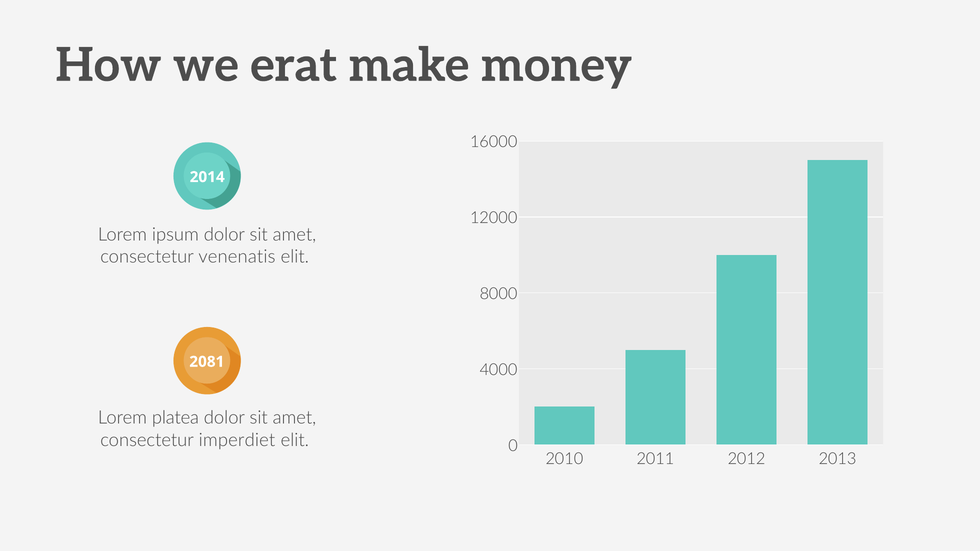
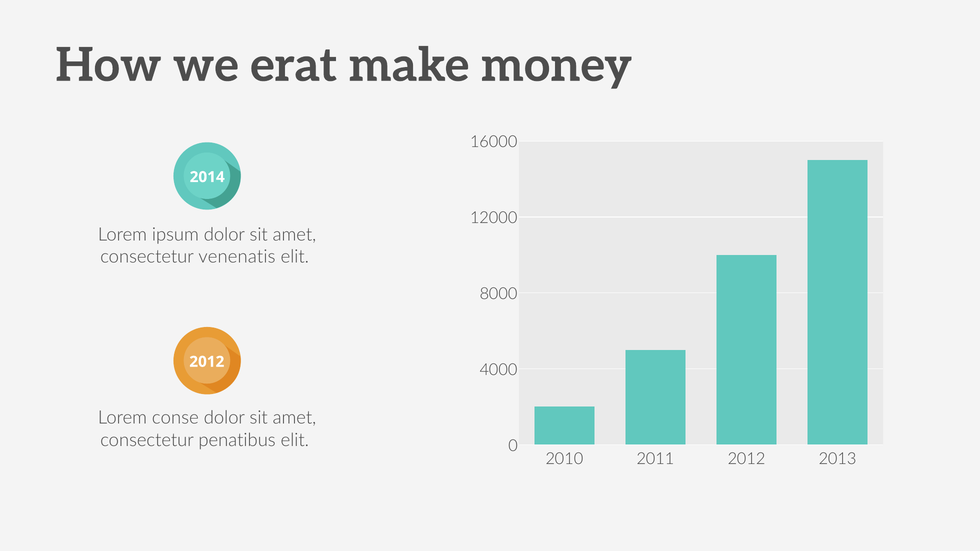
2081 at (207, 362): 2081 -> 2012
platea: platea -> conse
imperdiet: imperdiet -> penatibus
